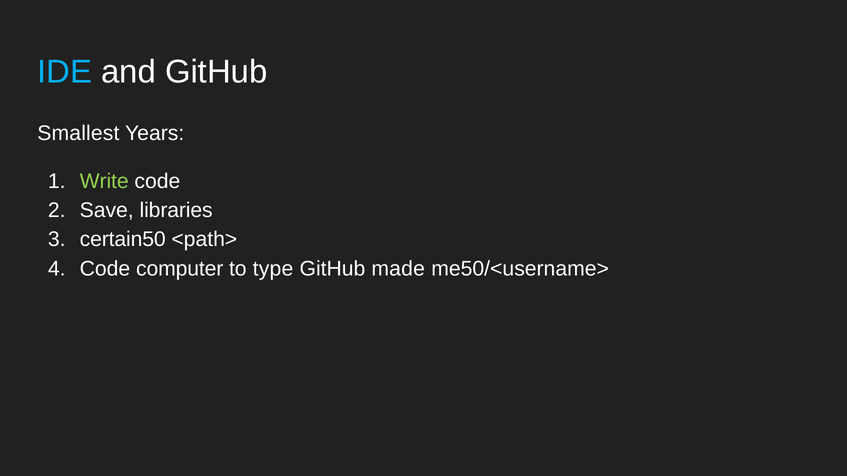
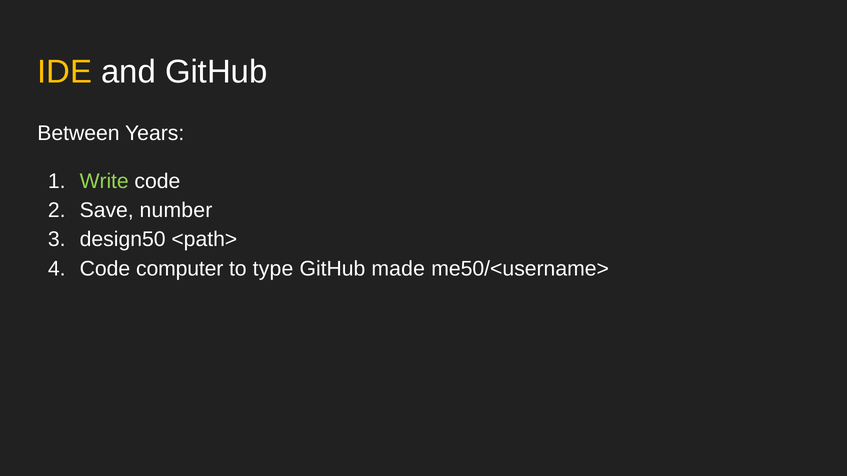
IDE colour: light blue -> yellow
Smallest: Smallest -> Between
libraries: libraries -> number
certain50: certain50 -> design50
